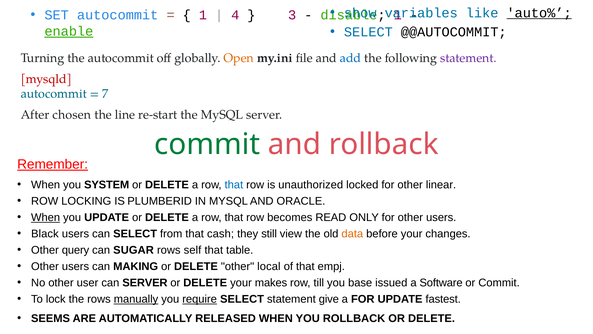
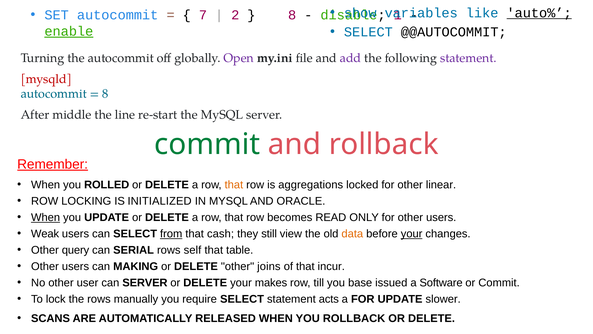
1 at (203, 15): 1 -> 7
4: 4 -> 2
3 at (292, 15): 3 -> 8
Open colour: orange -> purple
add colour: blue -> purple
7 at (105, 94): 7 -> 8
chosen: chosen -> middle
SYSTEM: SYSTEM -> ROLLED
that at (234, 185) colour: blue -> orange
unauthorized: unauthorized -> aggregations
PLUMBERID: PLUMBERID -> INITIALIZED
Black: Black -> Weak
from underline: none -> present
your at (412, 234) underline: none -> present
SUGAR: SUGAR -> SERIAL
local: local -> joins
empj: empj -> incur
manually underline: present -> none
require underline: present -> none
give: give -> acts
fastest: fastest -> slower
SEEMS: SEEMS -> SCANS
